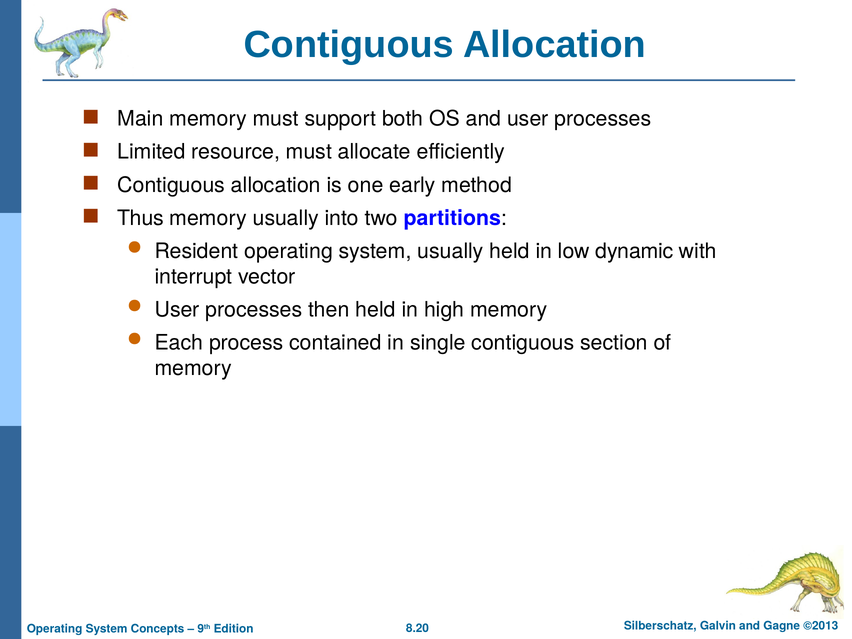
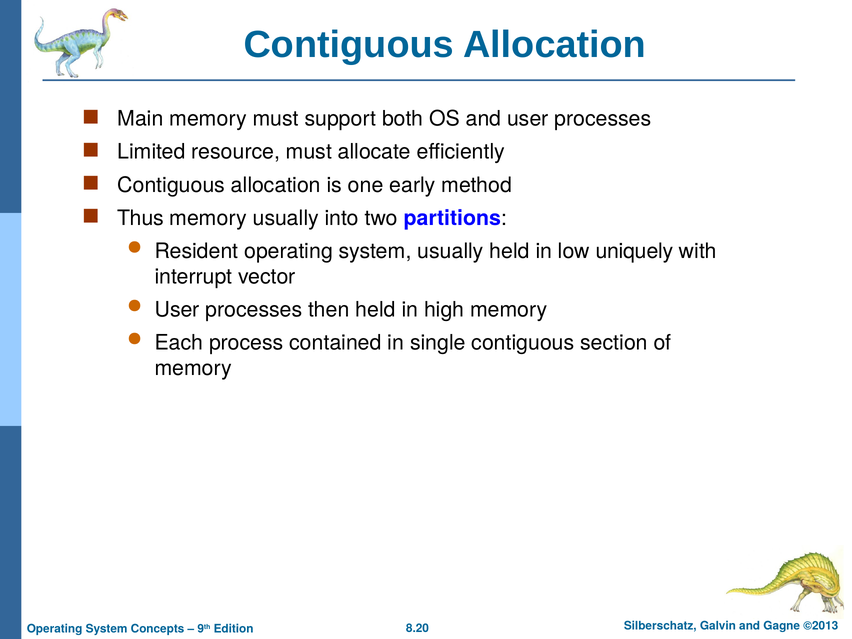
dynamic: dynamic -> uniquely
